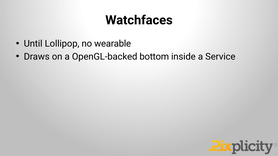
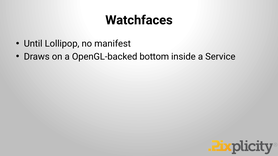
wearable: wearable -> manifest
